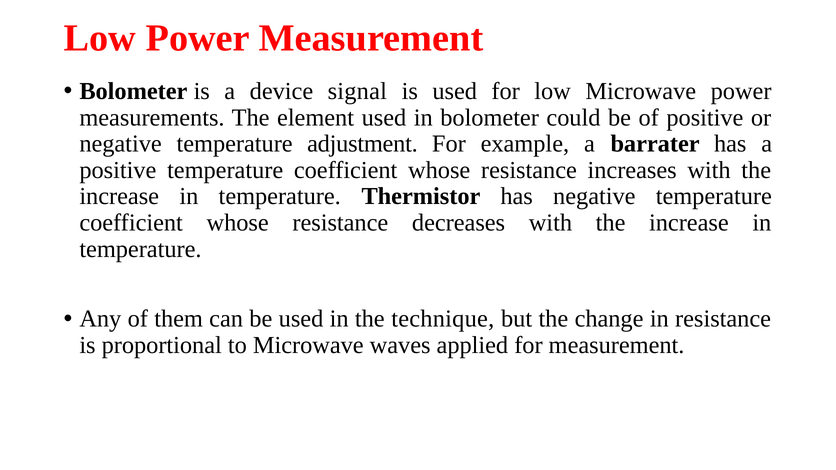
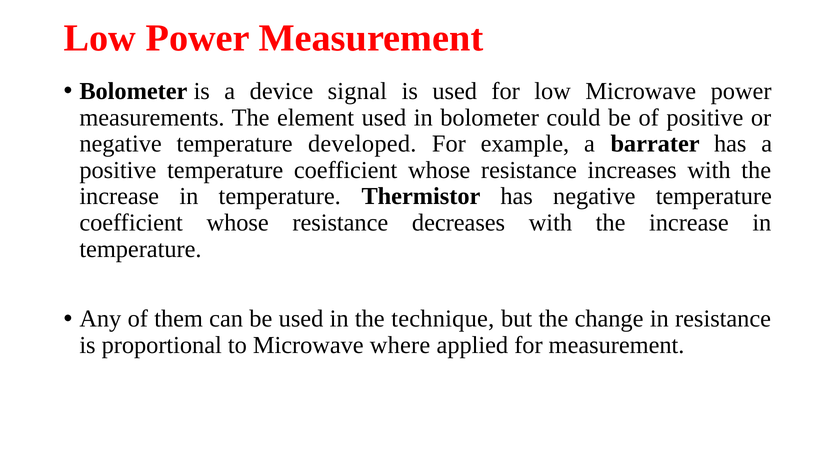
adjustment: adjustment -> developed
waves: waves -> where
